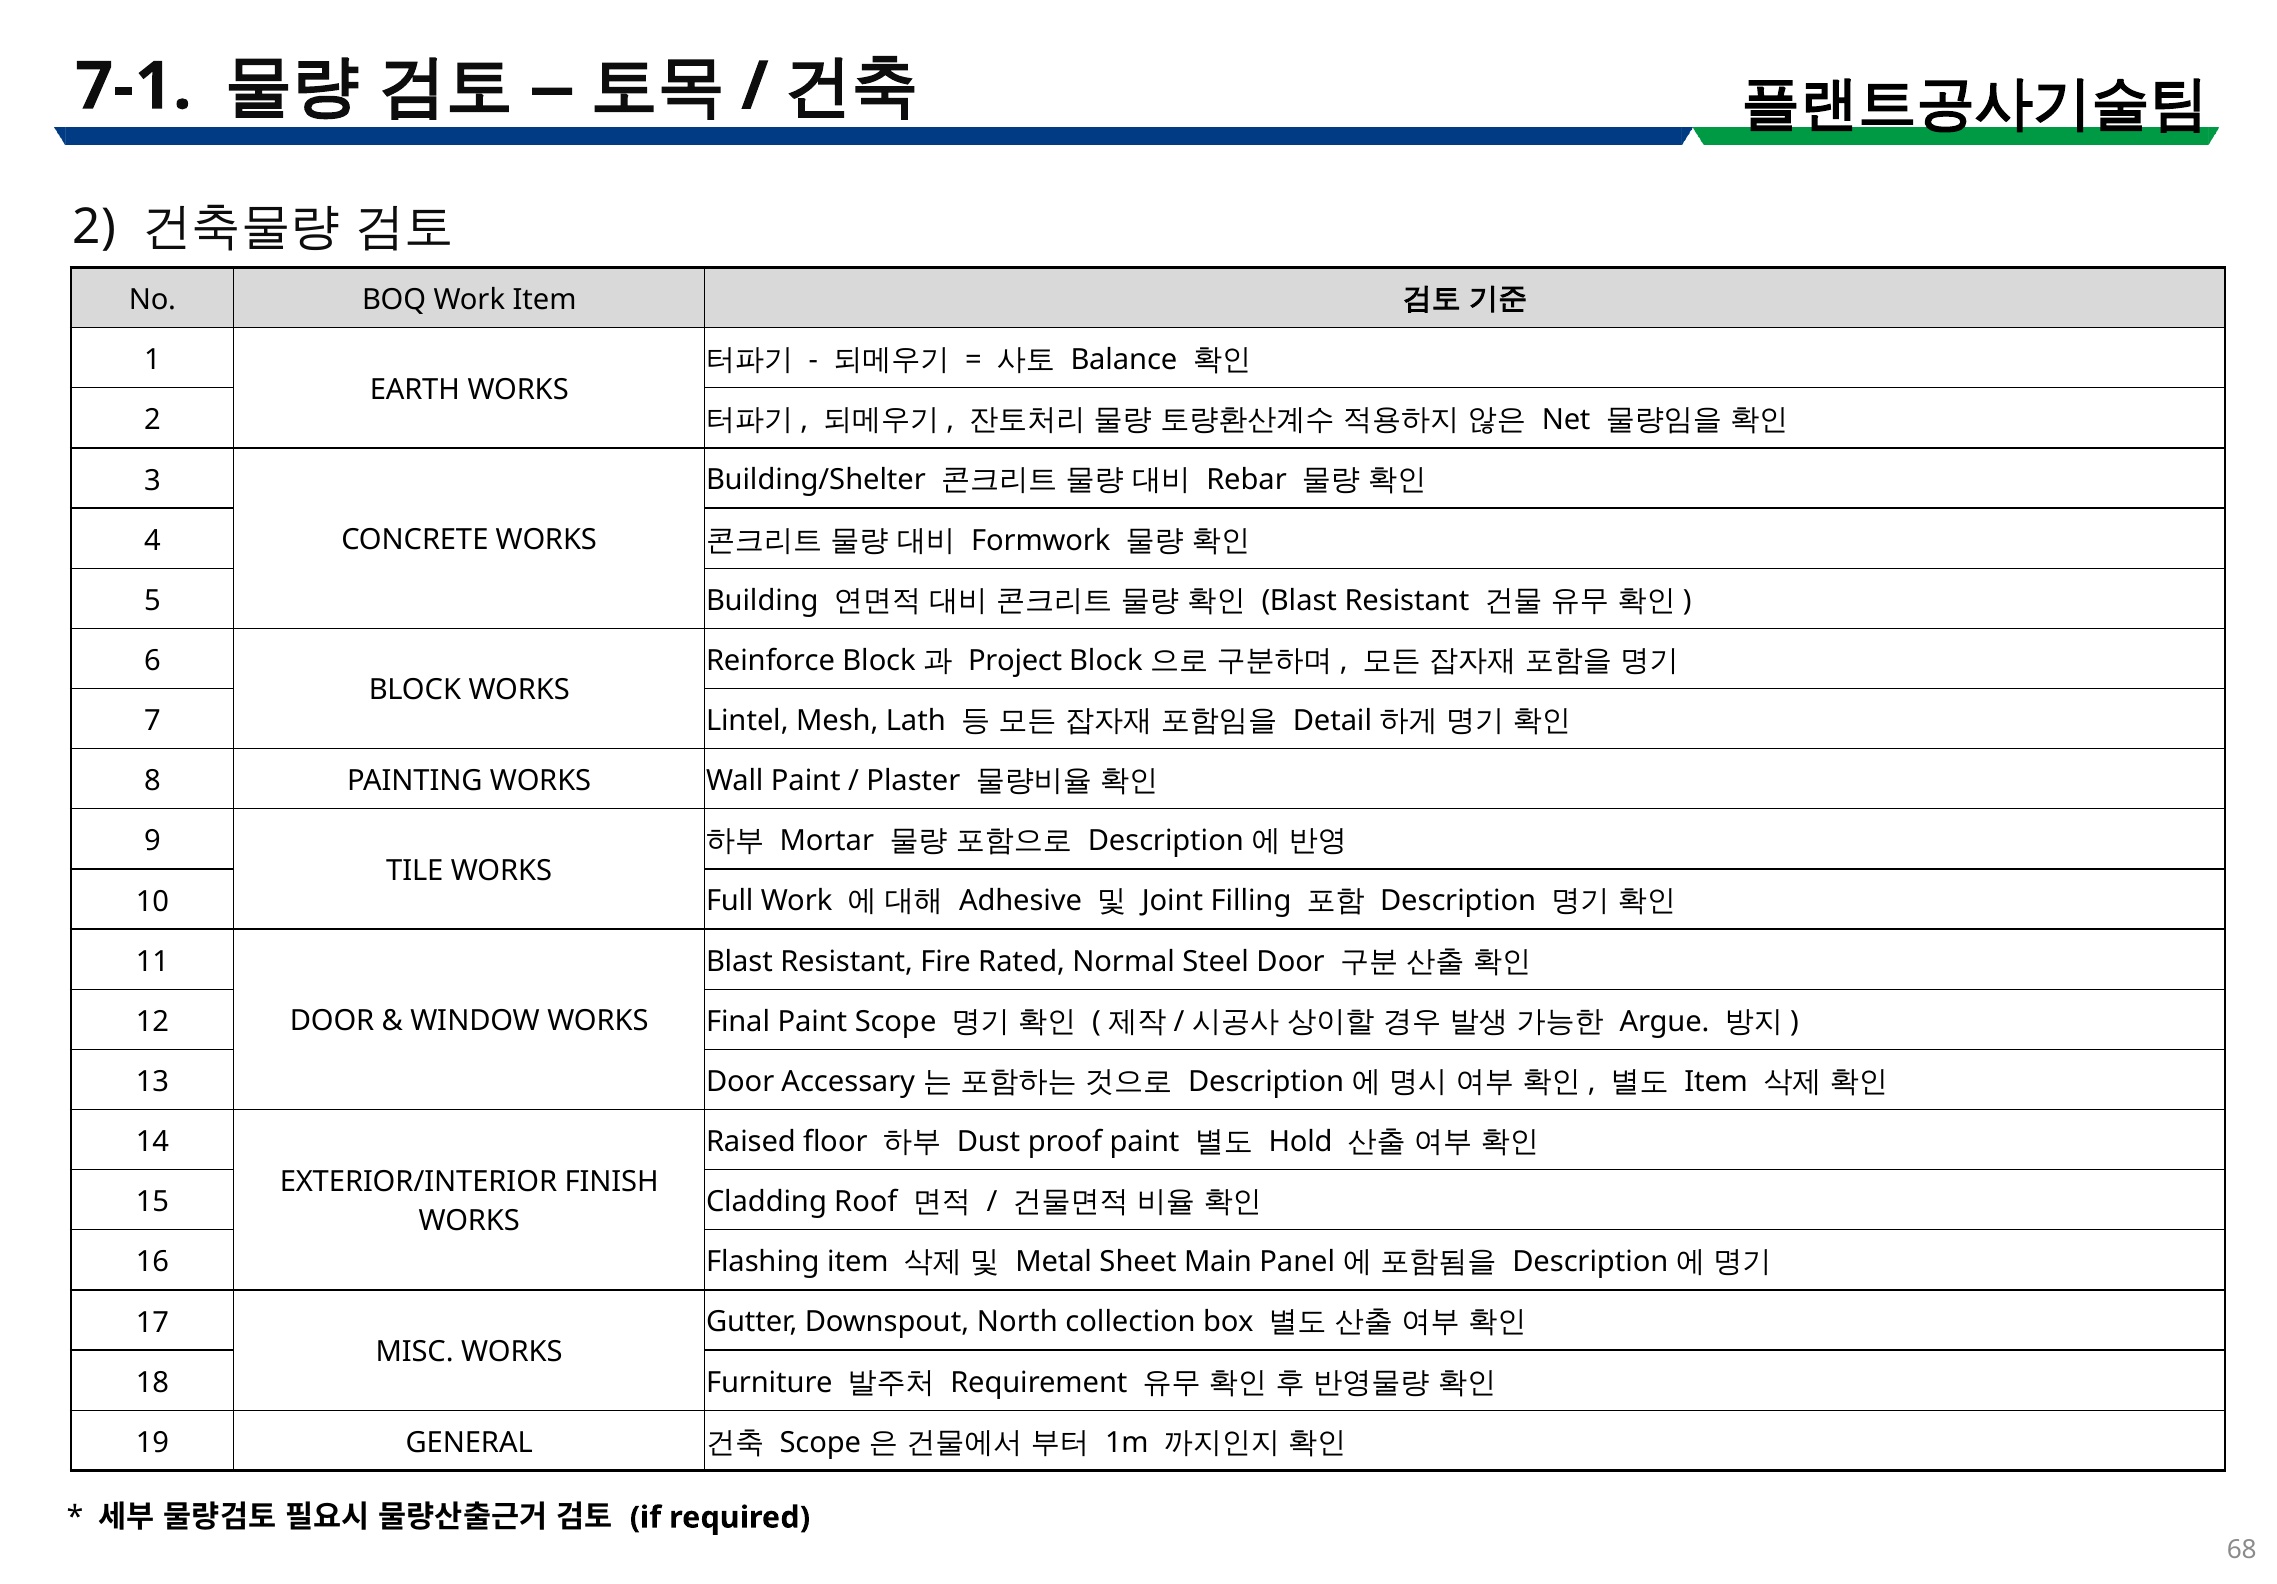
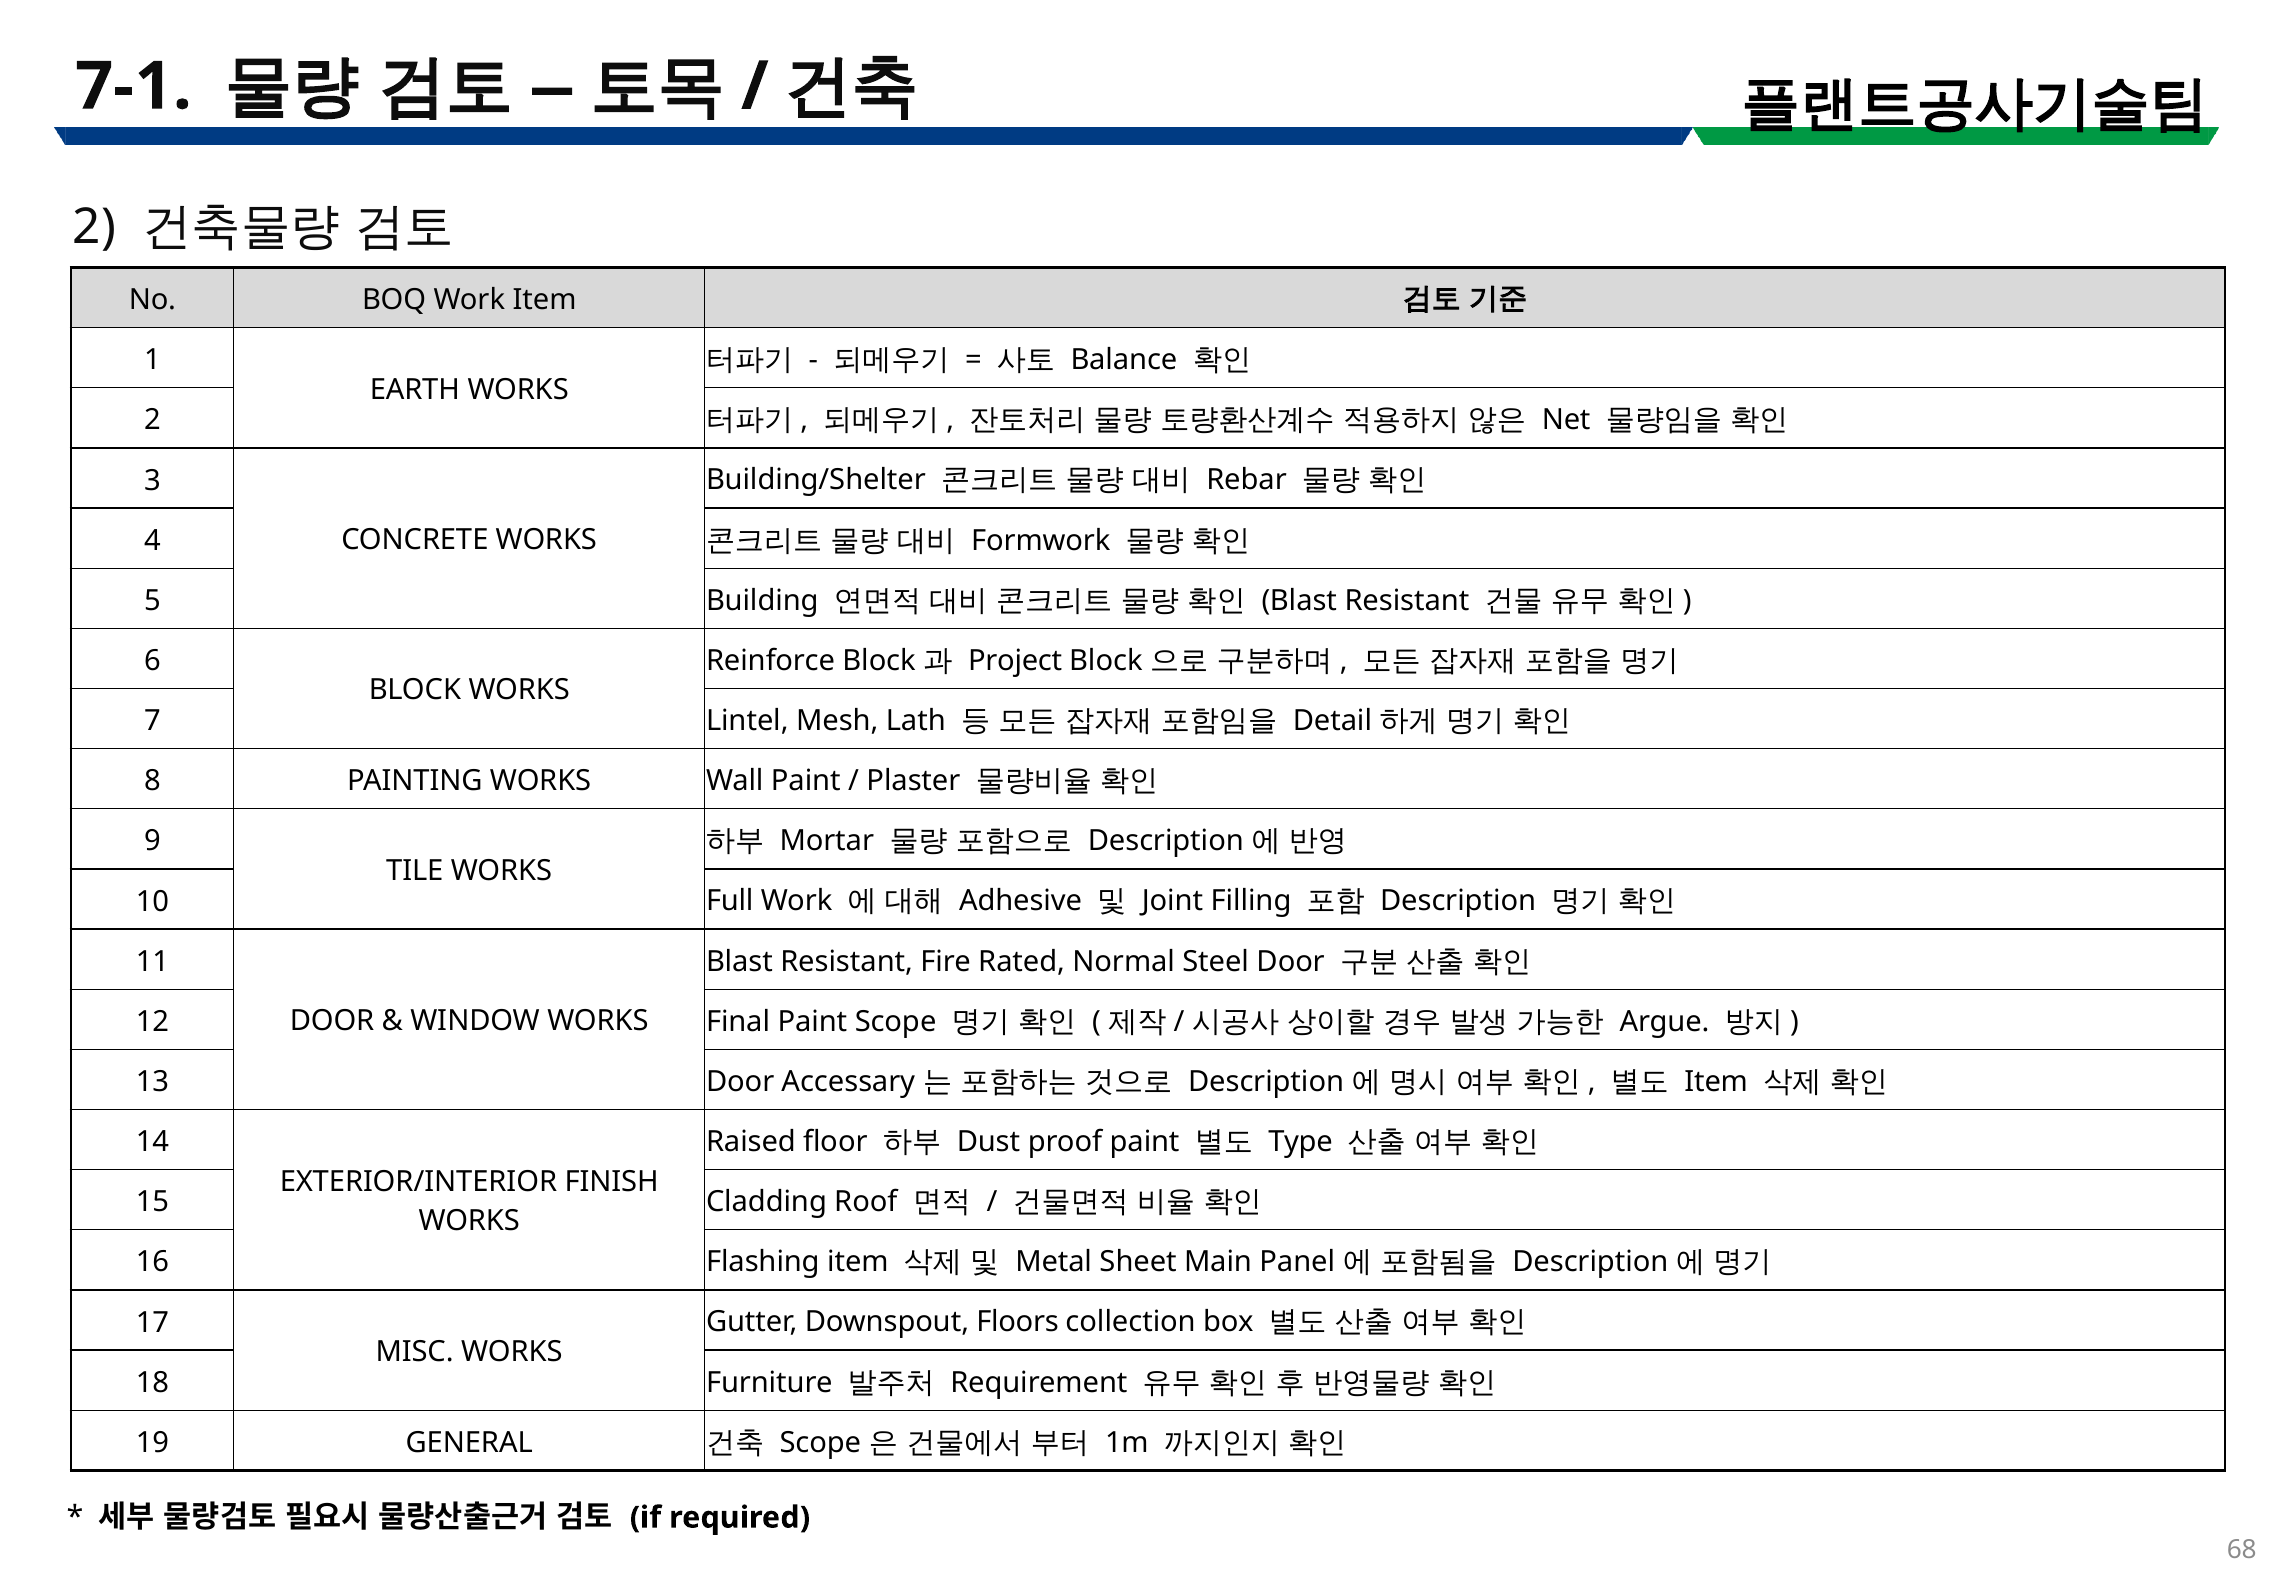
Hold: Hold -> Type
North: North -> Floors
